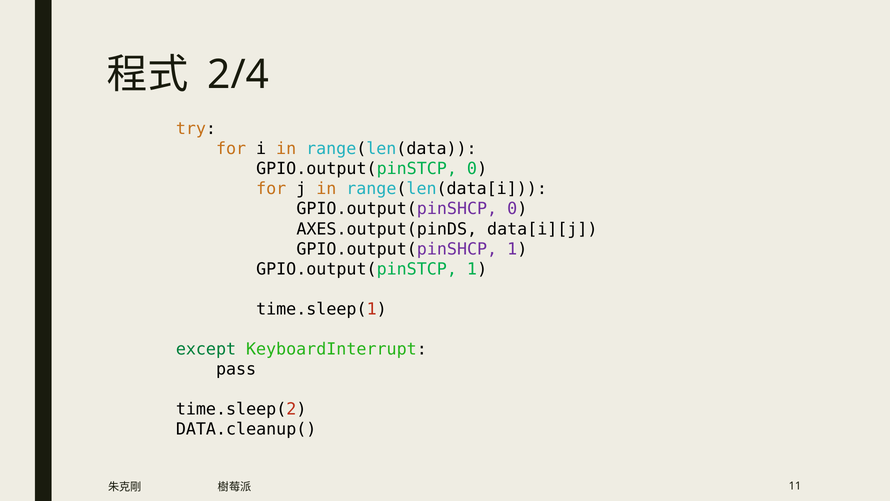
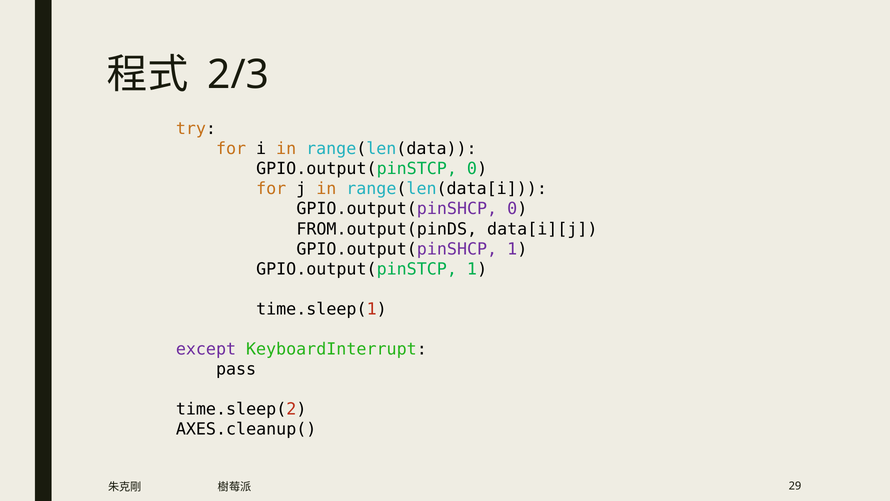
2/4: 2/4 -> 2/3
AXES.output(pinDS: AXES.output(pinDS -> FROM.output(pinDS
except colour: green -> purple
DATA.cleanup(: DATA.cleanup( -> AXES.cleanup(
11: 11 -> 29
